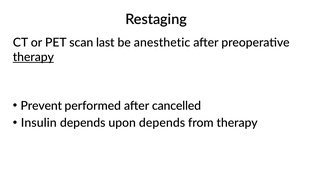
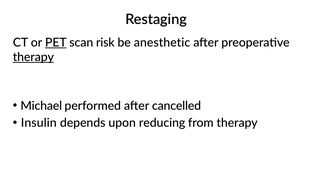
PET underline: none -> present
last: last -> risk
Prevent: Prevent -> Michael
upon depends: depends -> reducing
